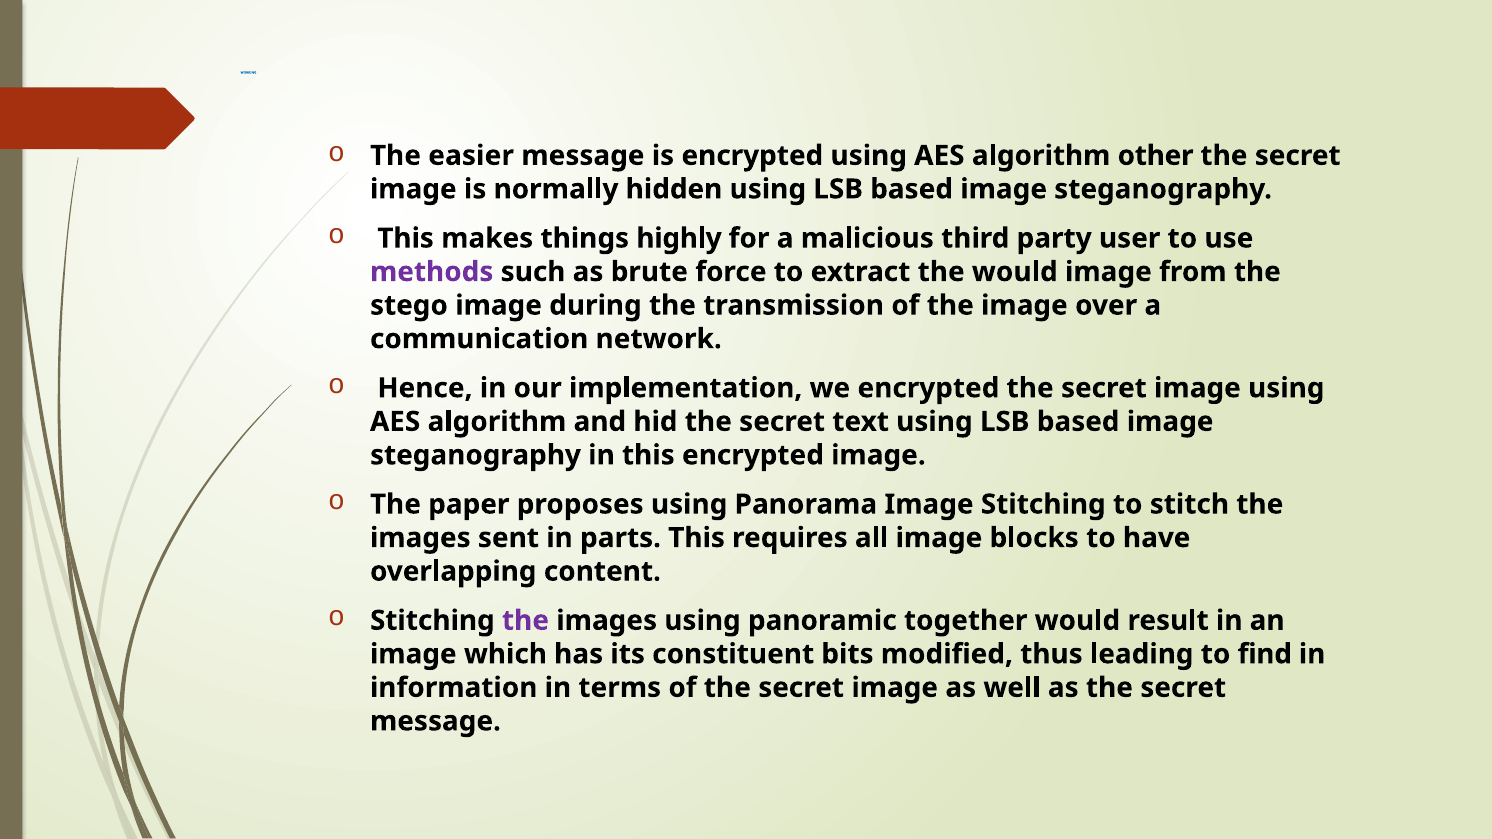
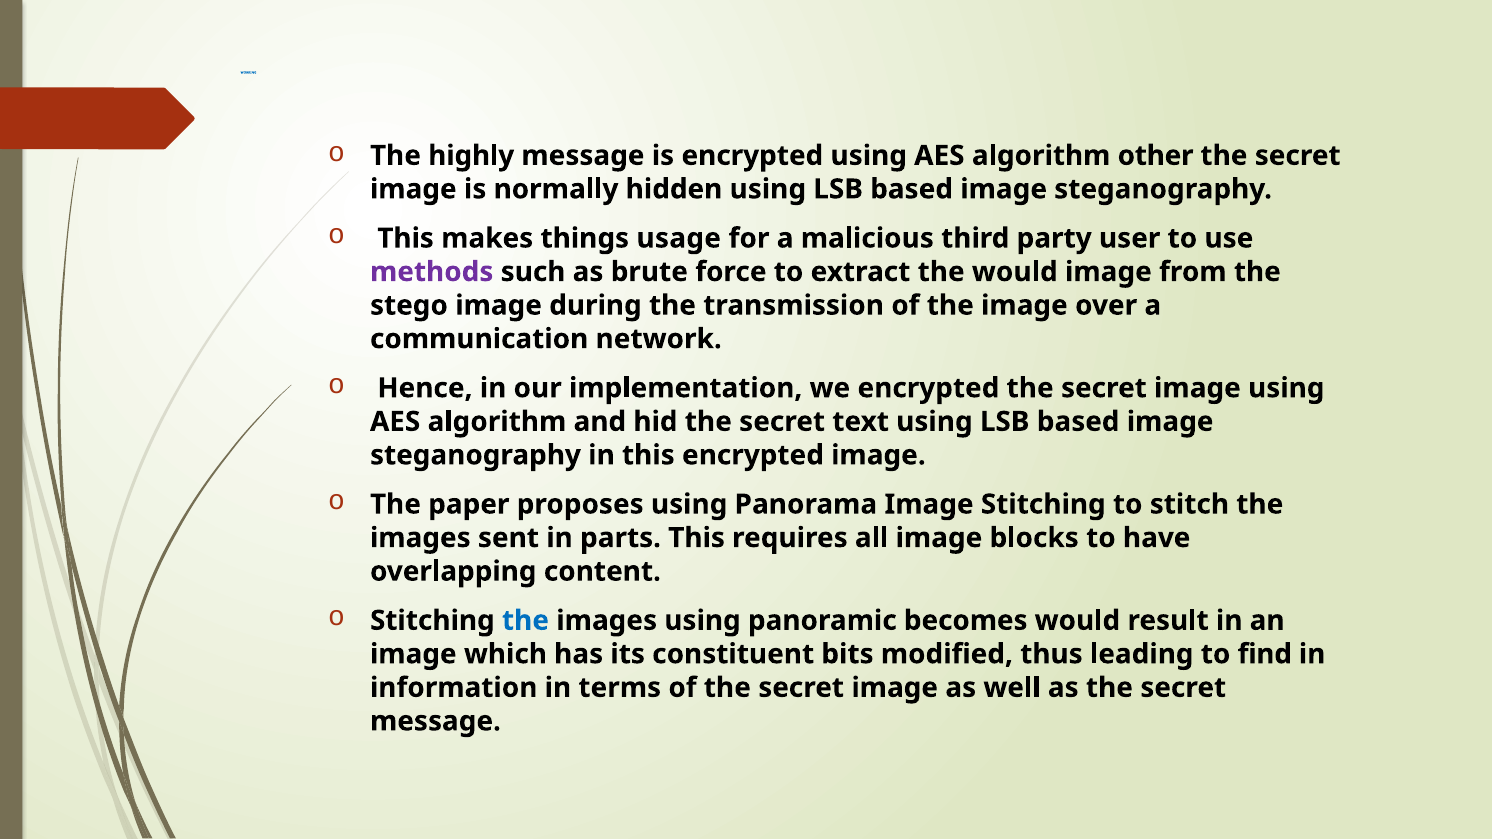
easier: easier -> highly
highly: highly -> usage
the at (525, 621) colour: purple -> blue
together: together -> becomes
